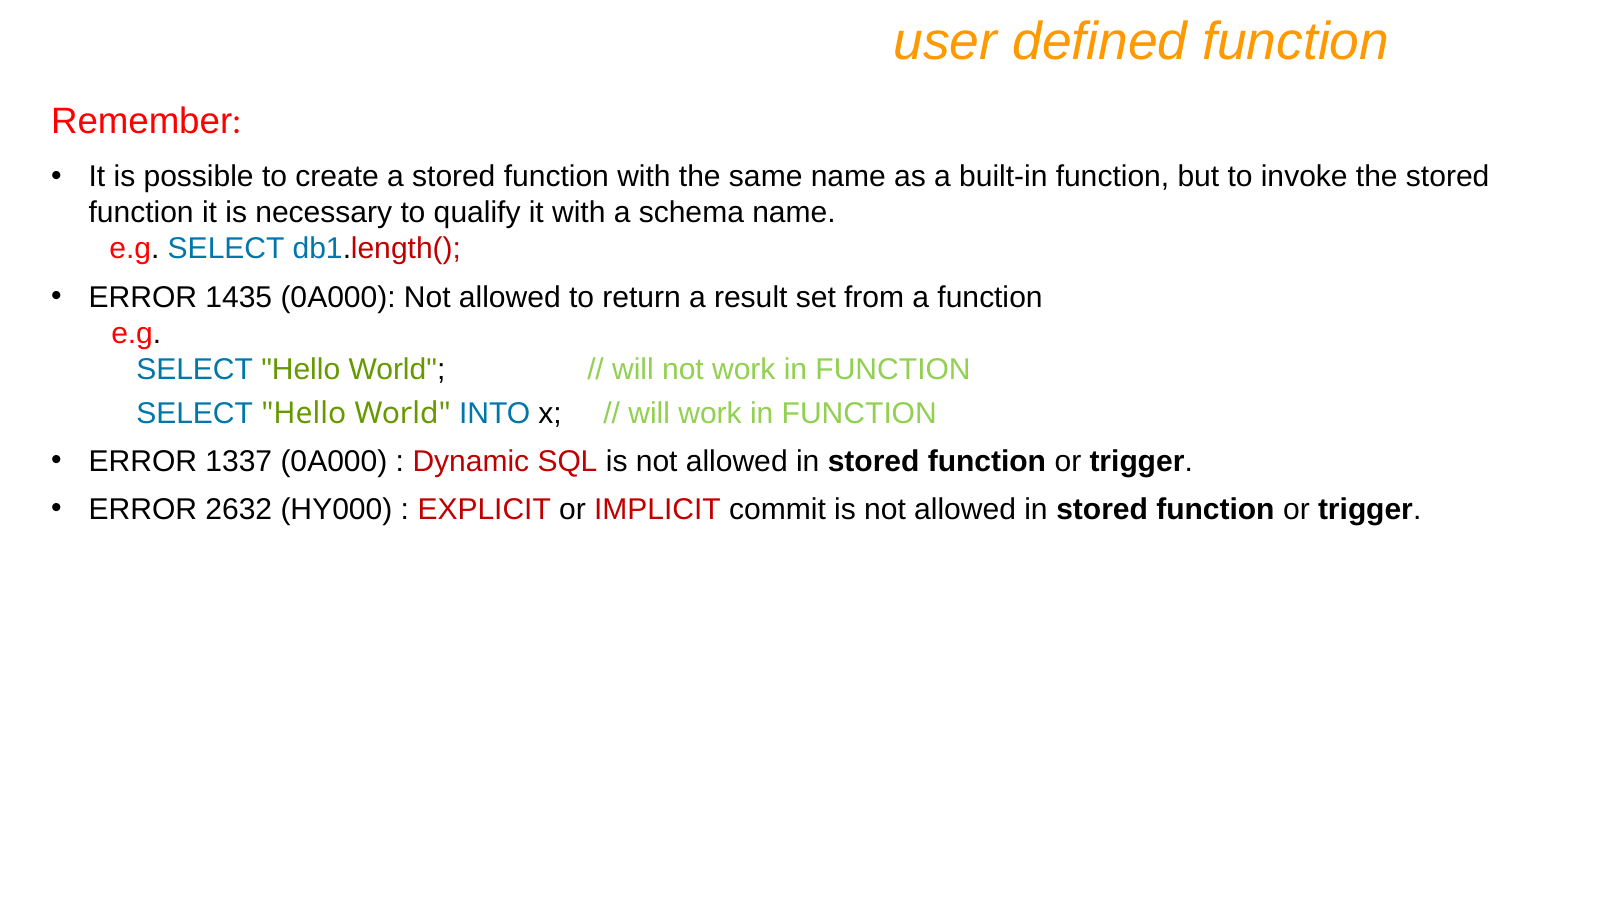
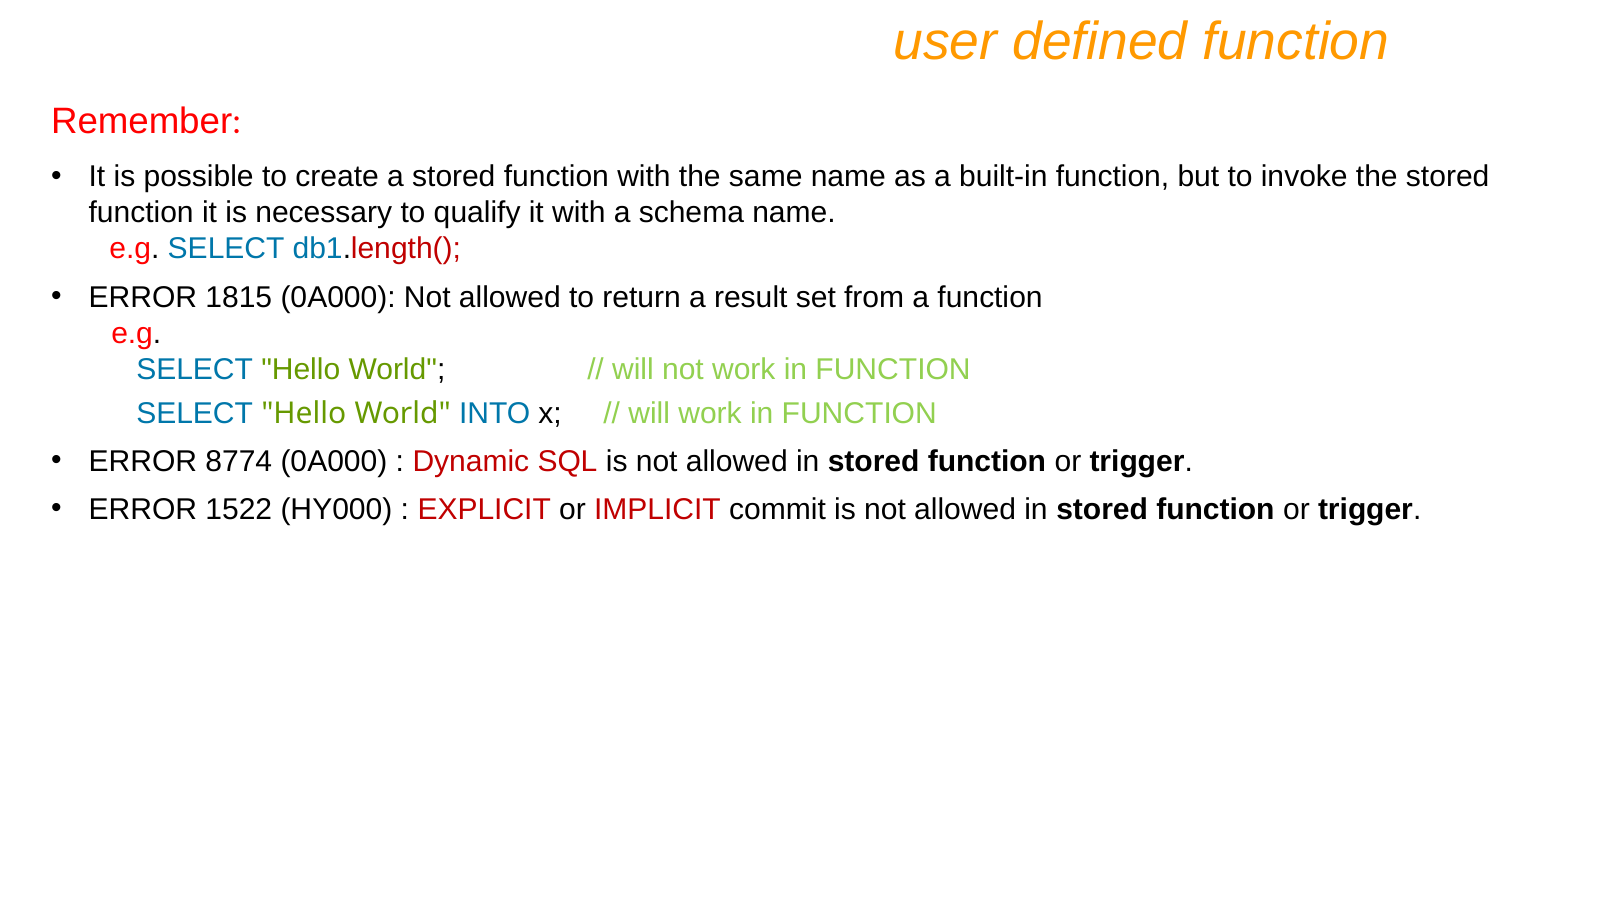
1435: 1435 -> 1815
1337: 1337 -> 8774
2632: 2632 -> 1522
